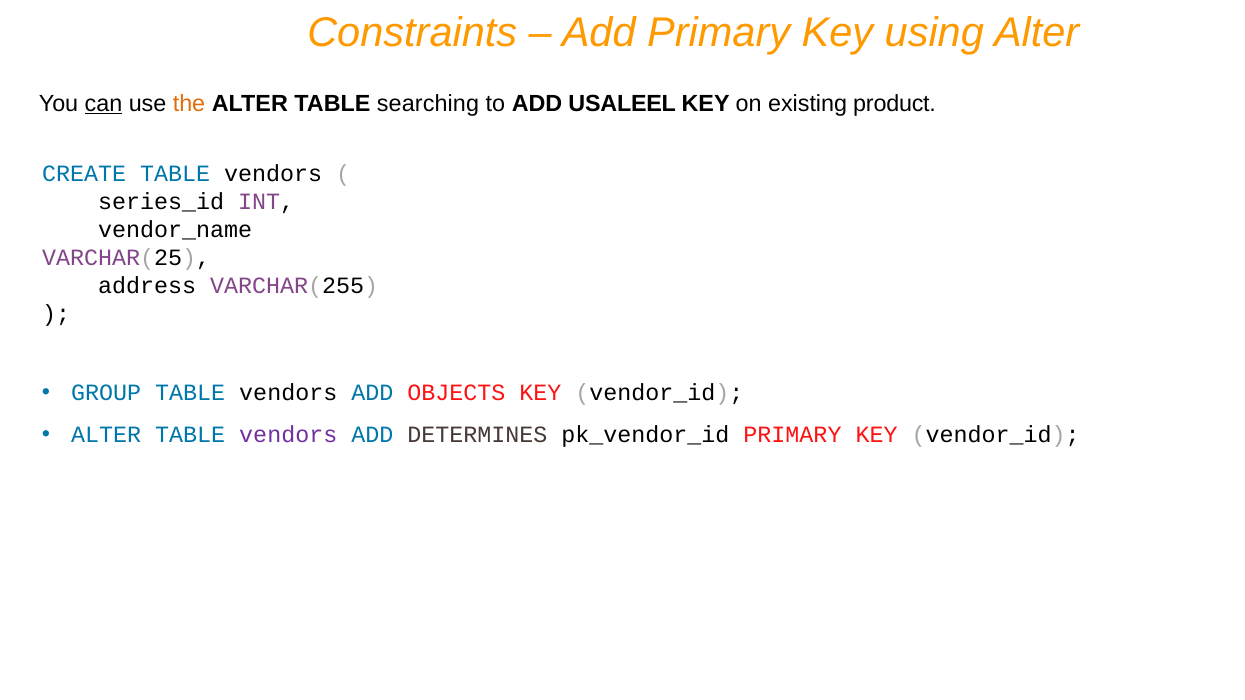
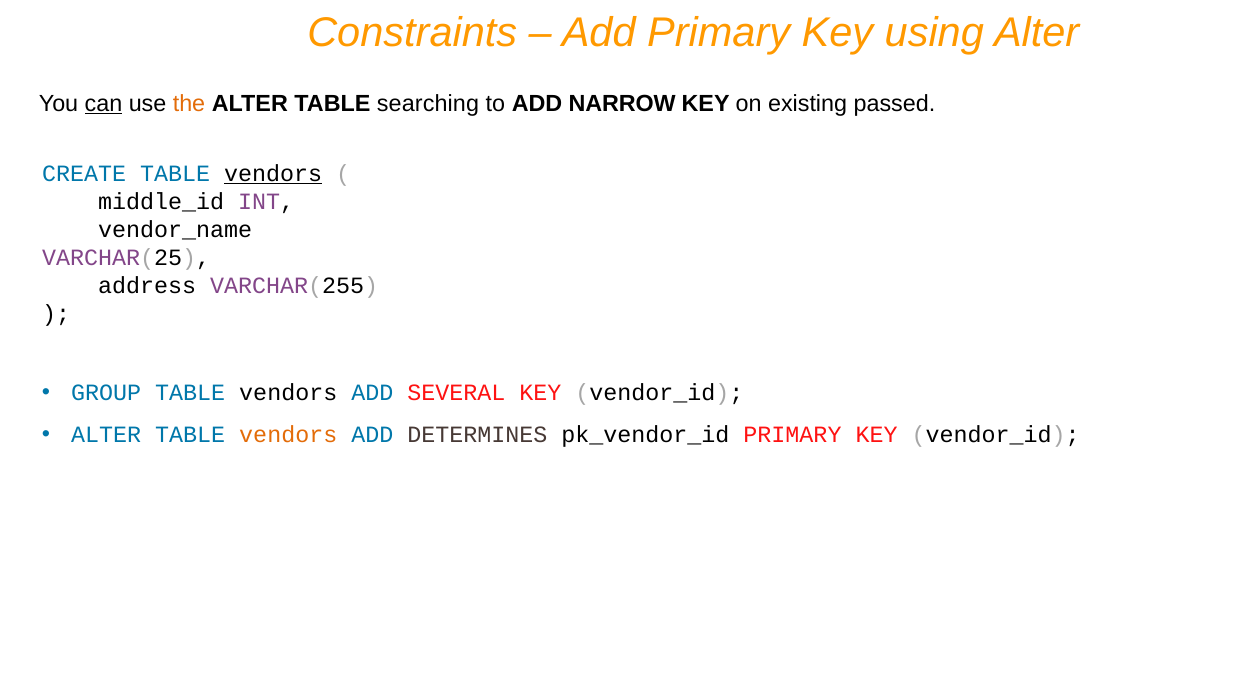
USALEEL: USALEEL -> NARROW
product: product -> passed
vendors at (273, 173) underline: none -> present
series_id: series_id -> middle_id
OBJECTS: OBJECTS -> SEVERAL
vendors at (288, 435) colour: purple -> orange
